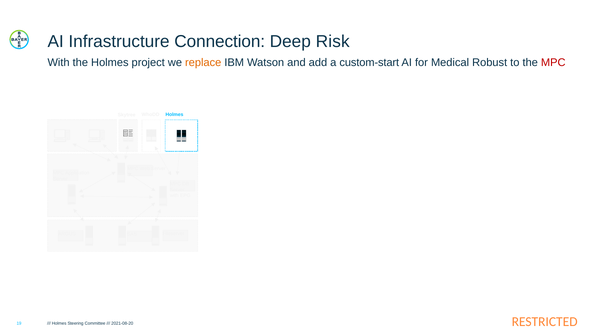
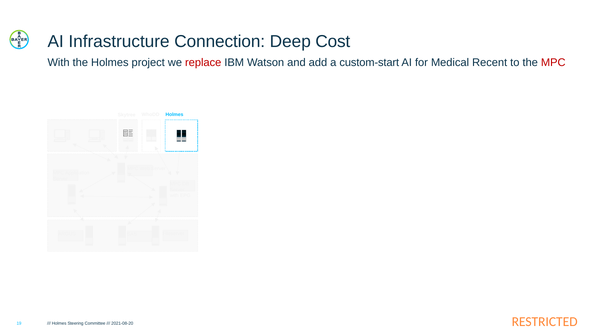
Risk: Risk -> Cost
replace colour: orange -> red
Robust: Robust -> Recent
